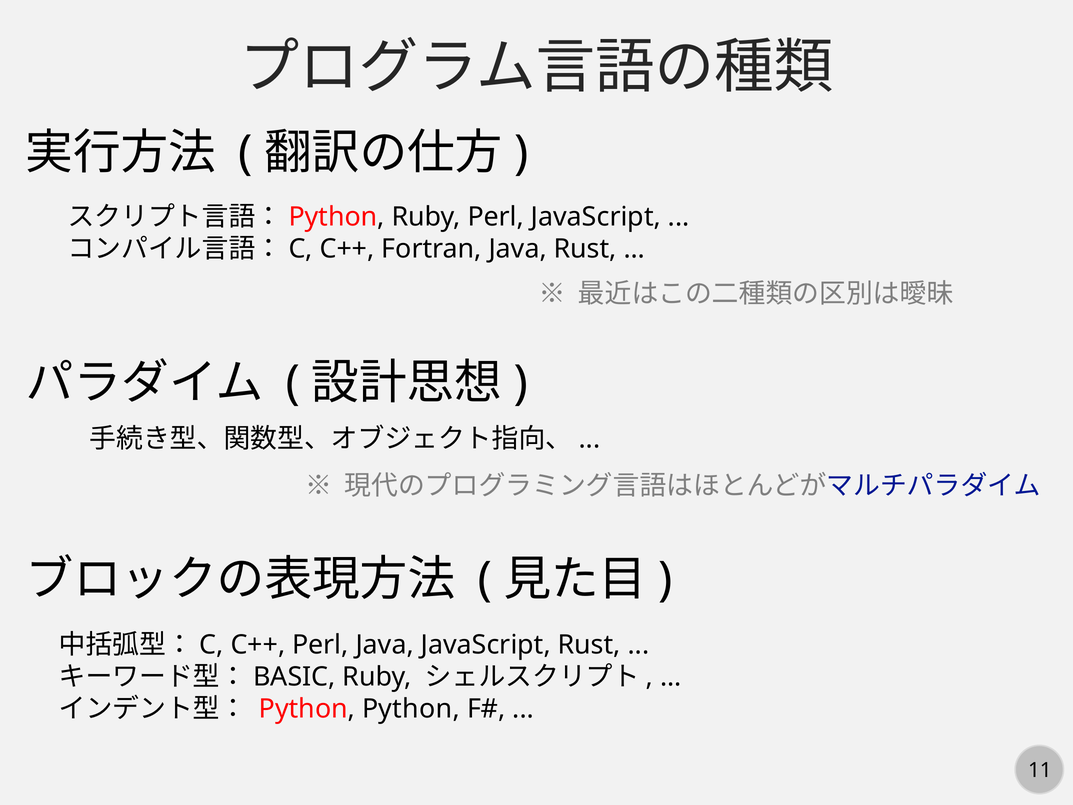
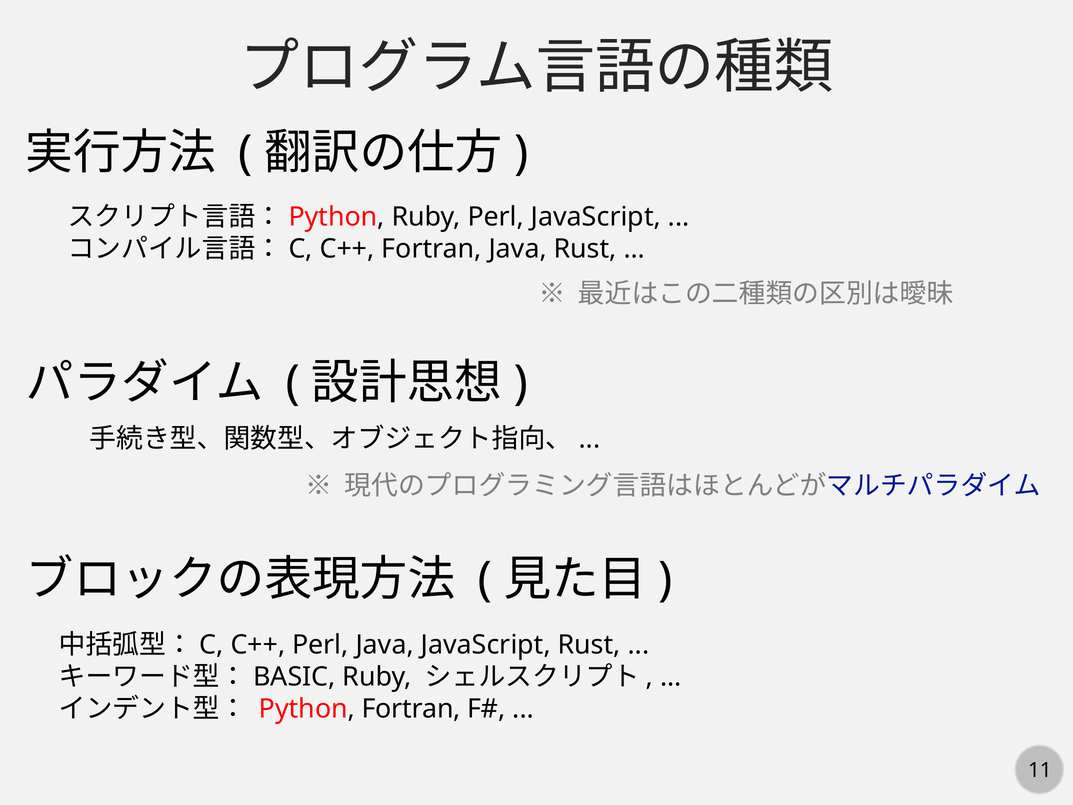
Python Python: Python -> Fortran
